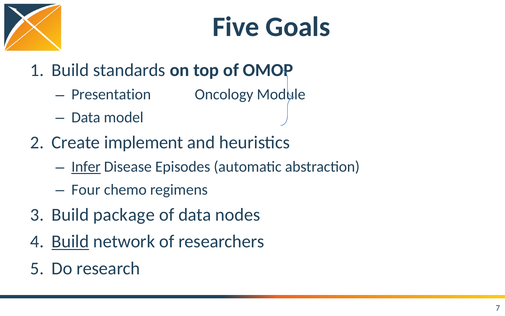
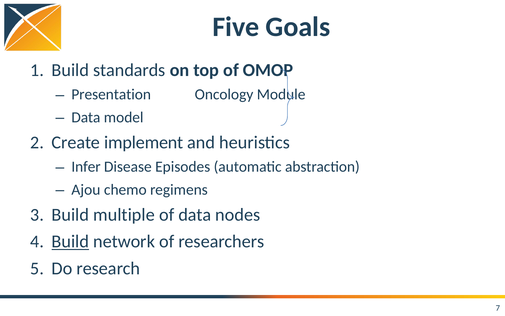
Infer underline: present -> none
Four: Four -> Ajou
package: package -> multiple
